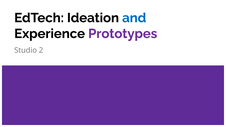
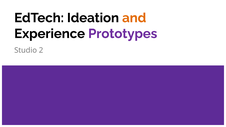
and colour: blue -> orange
